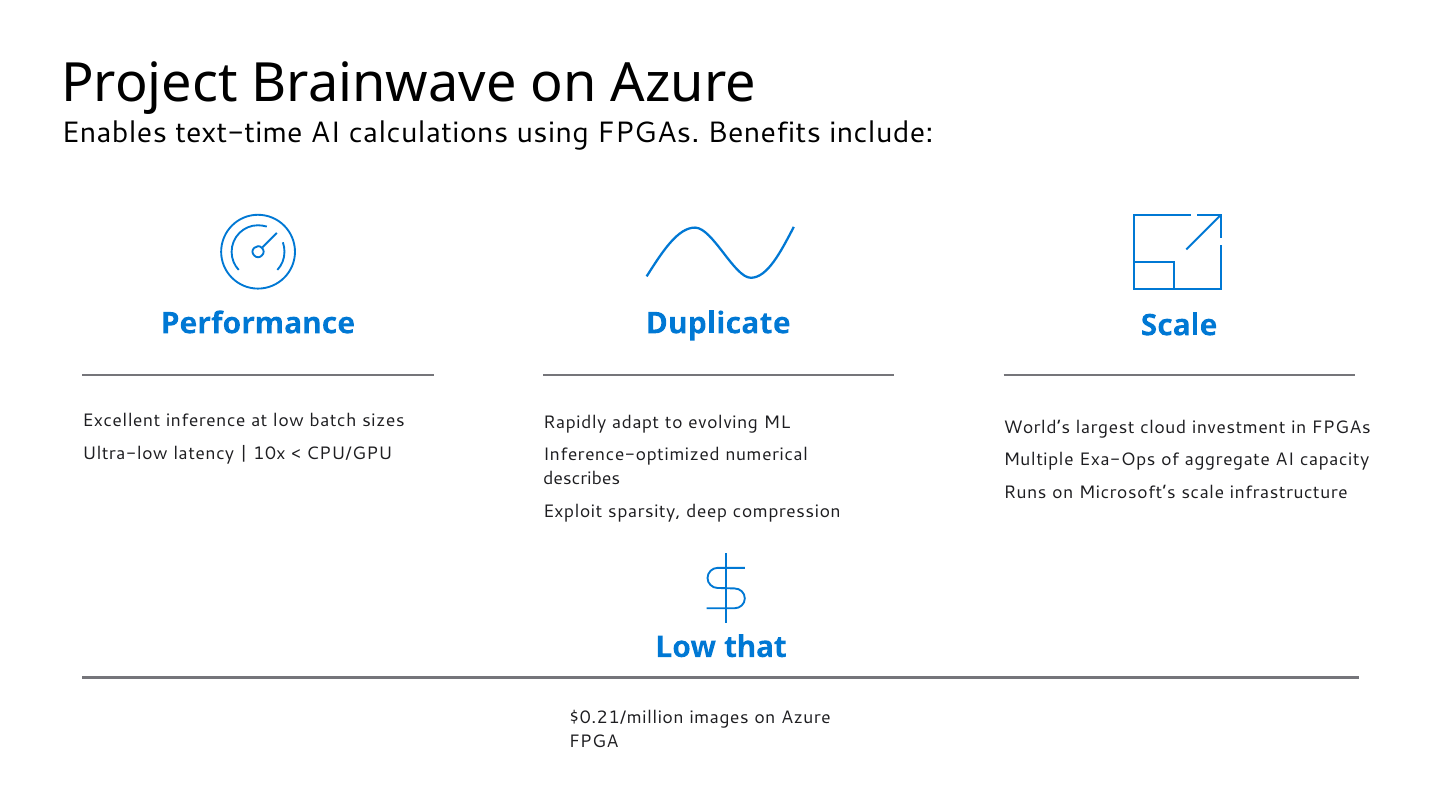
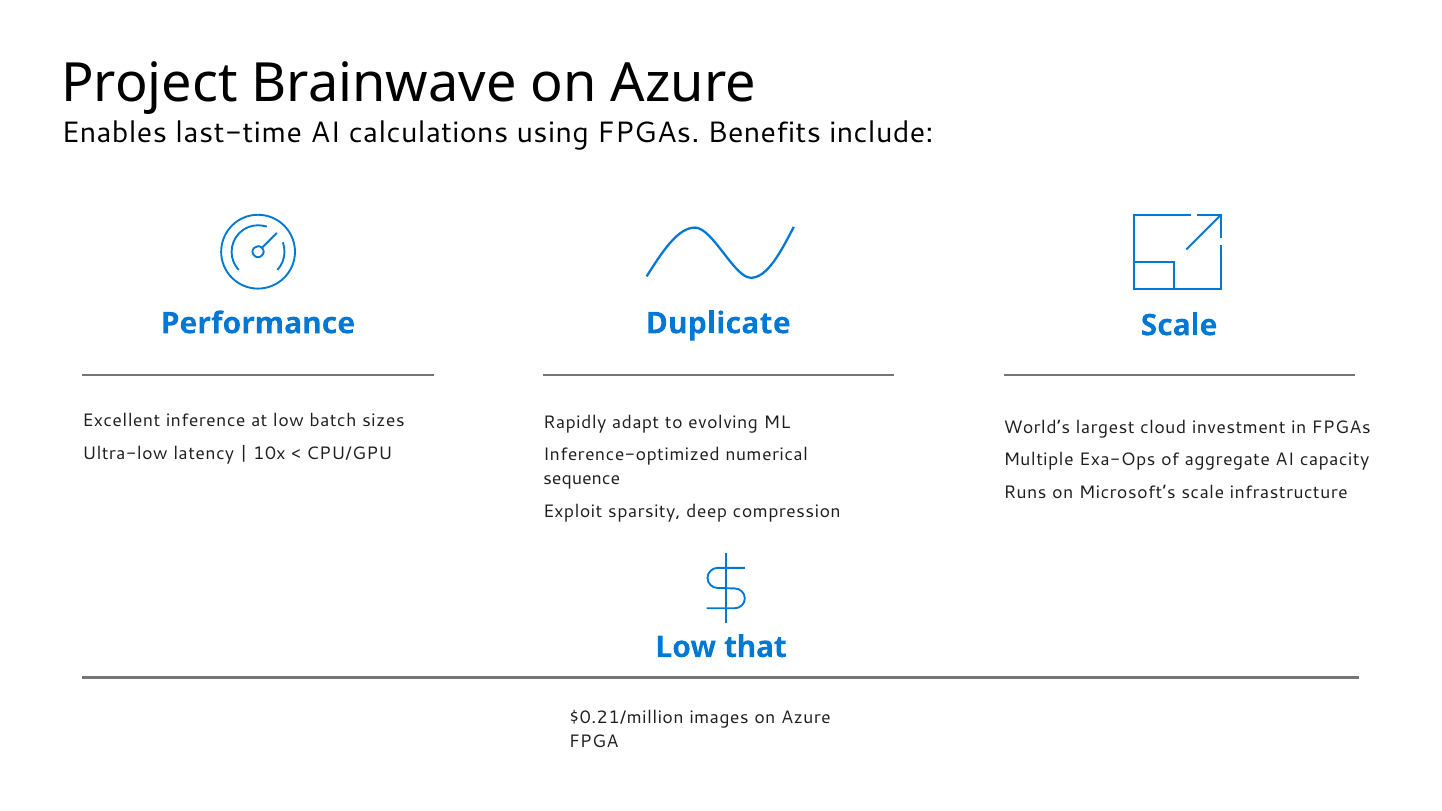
text-time: text-time -> last-time
describes: describes -> sequence
